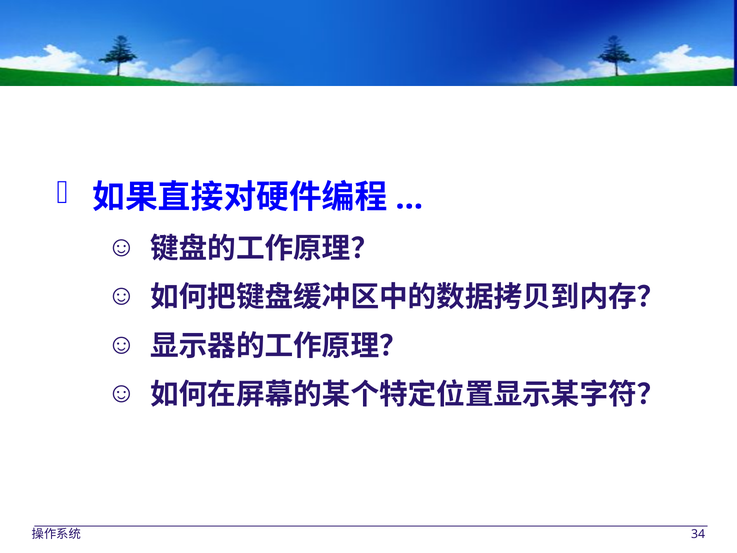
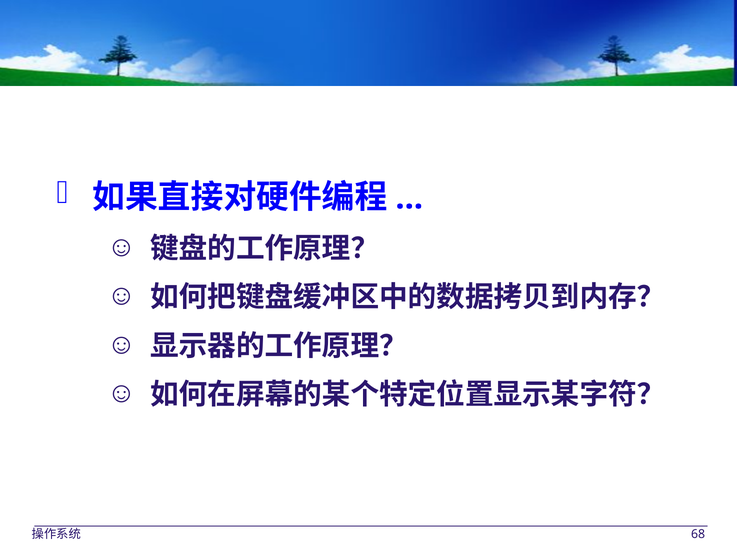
34: 34 -> 68
